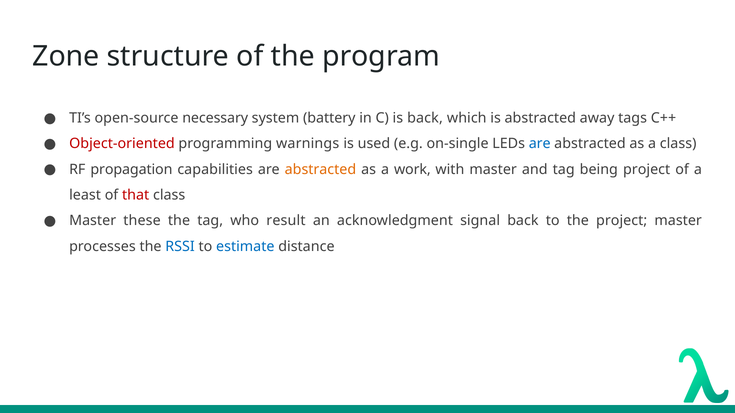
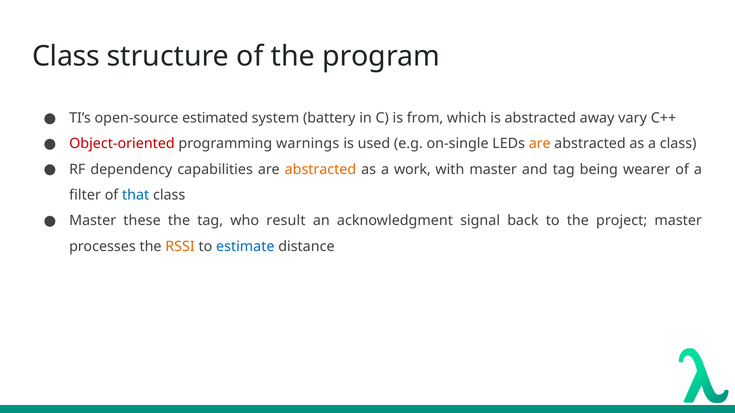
Zone at (66, 56): Zone -> Class
necessary: necessary -> estimated
is back: back -> from
tags: tags -> vary
are at (540, 144) colour: blue -> orange
propagation: propagation -> dependency
being project: project -> wearer
least: least -> filter
that colour: red -> blue
RSSI colour: blue -> orange
